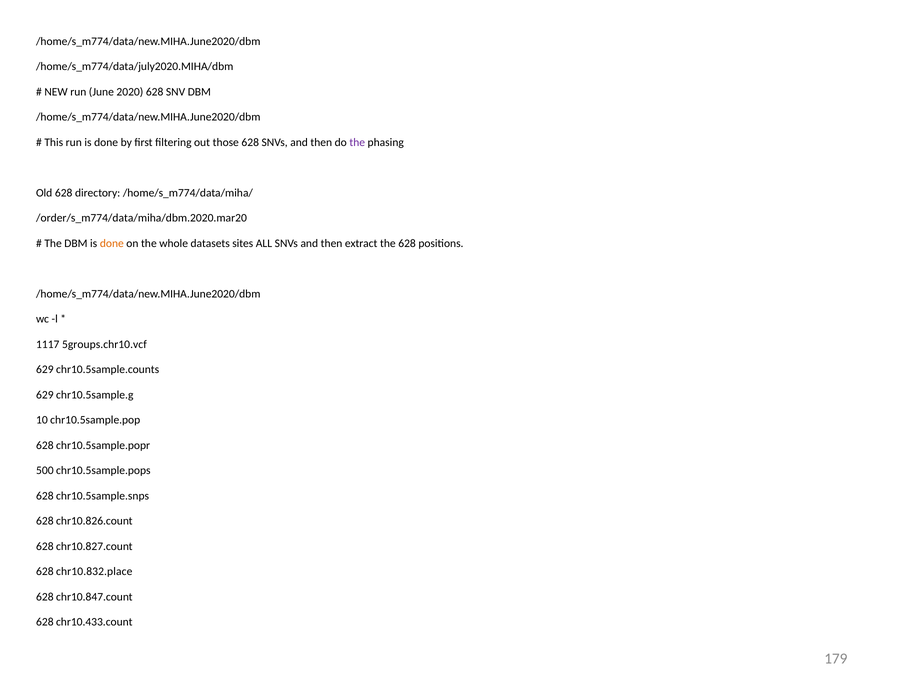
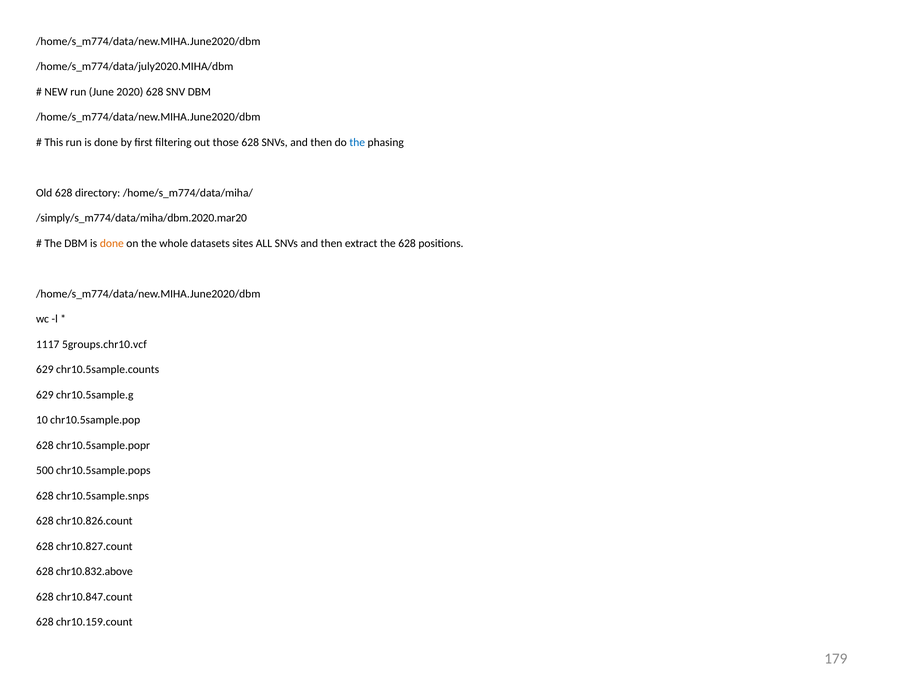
the at (357, 142) colour: purple -> blue
/order/s_m774/data/miha/dbm.2020.mar20: /order/s_m774/data/miha/dbm.2020.mar20 -> /simply/s_m774/data/miha/dbm.2020.mar20
chr10.832.place: chr10.832.place -> chr10.832.above
chr10.433.count: chr10.433.count -> chr10.159.count
